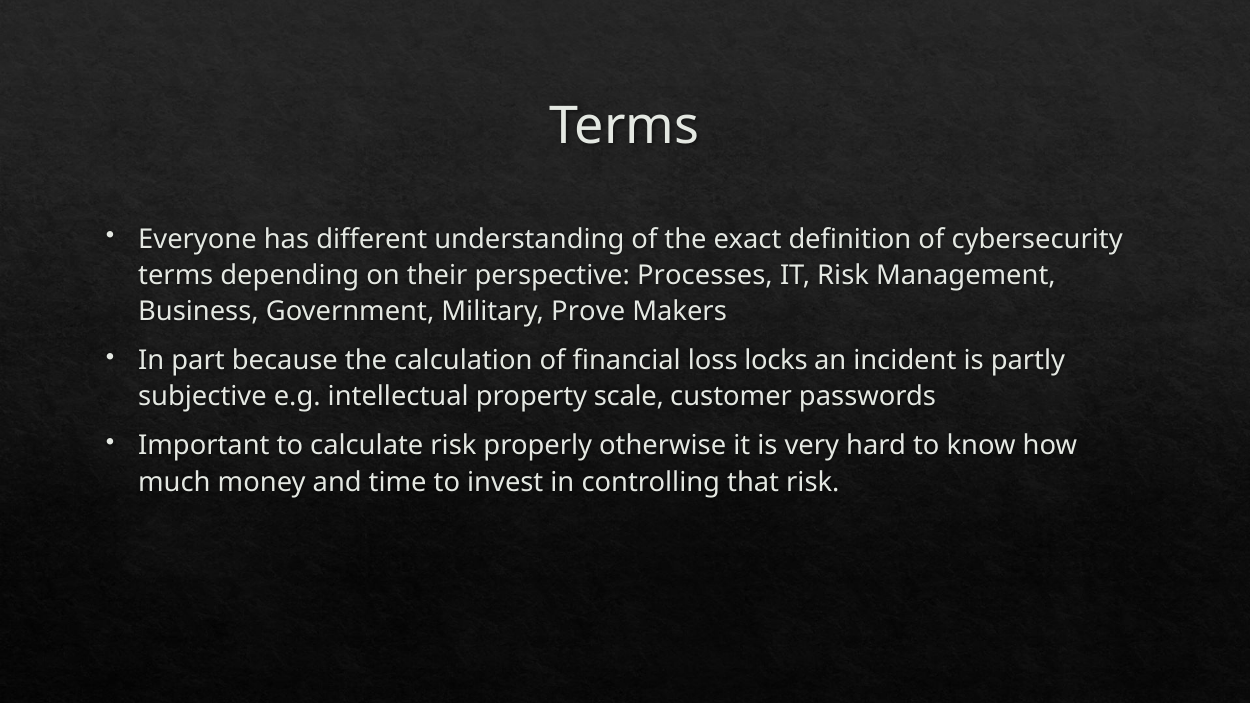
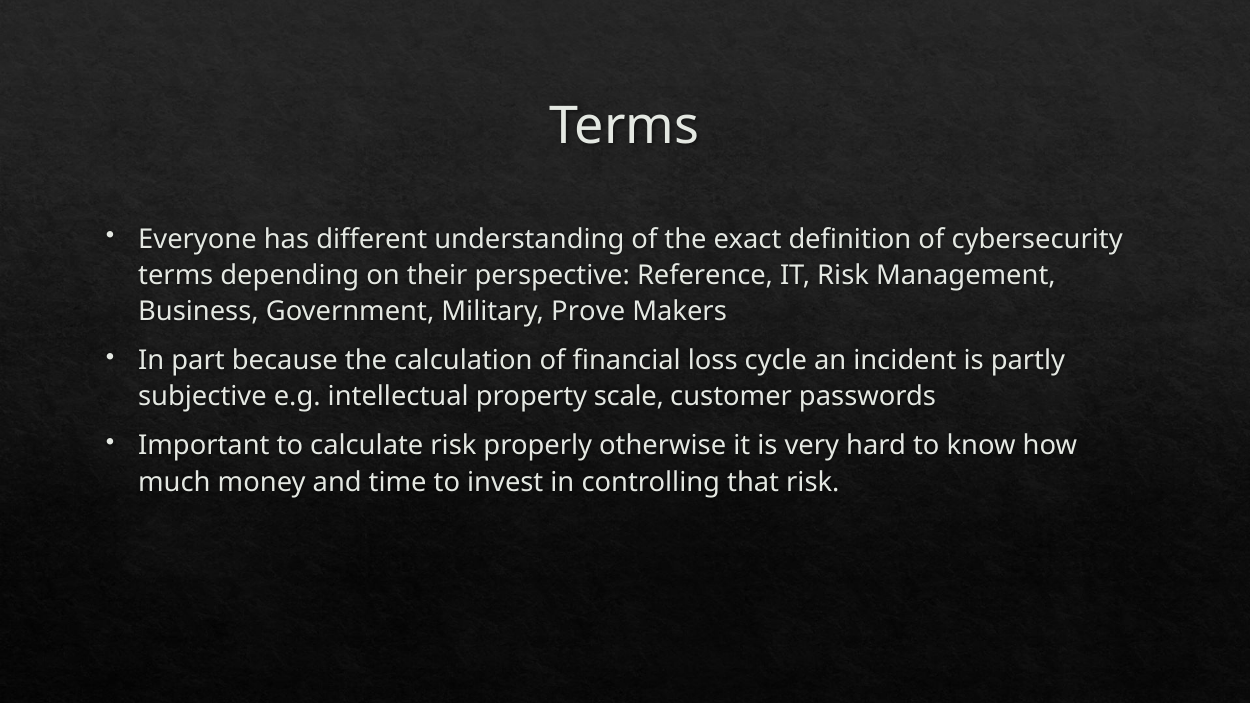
Processes: Processes -> Reference
locks: locks -> cycle
